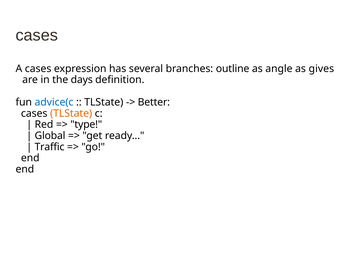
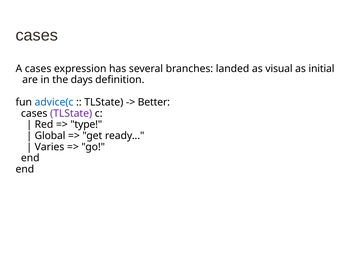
outline: outline -> landed
angle: angle -> visual
gives: gives -> initial
TLState at (71, 113) colour: orange -> purple
Traffic: Traffic -> Varies
